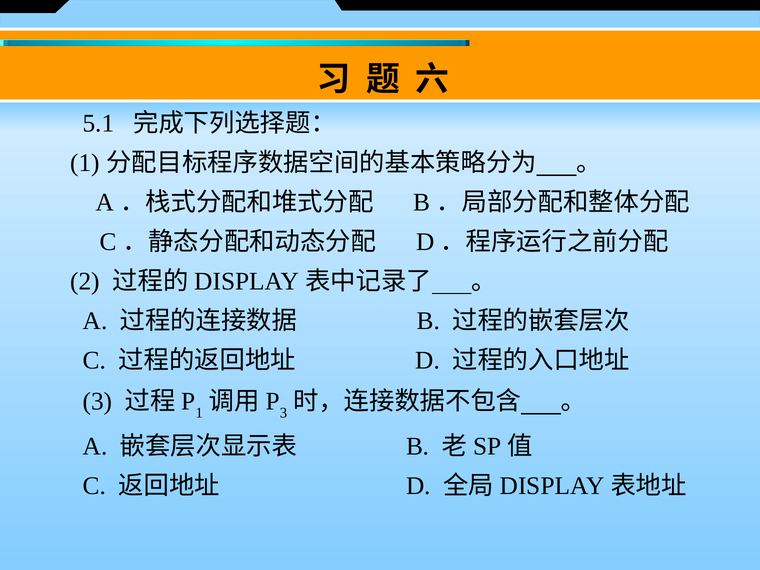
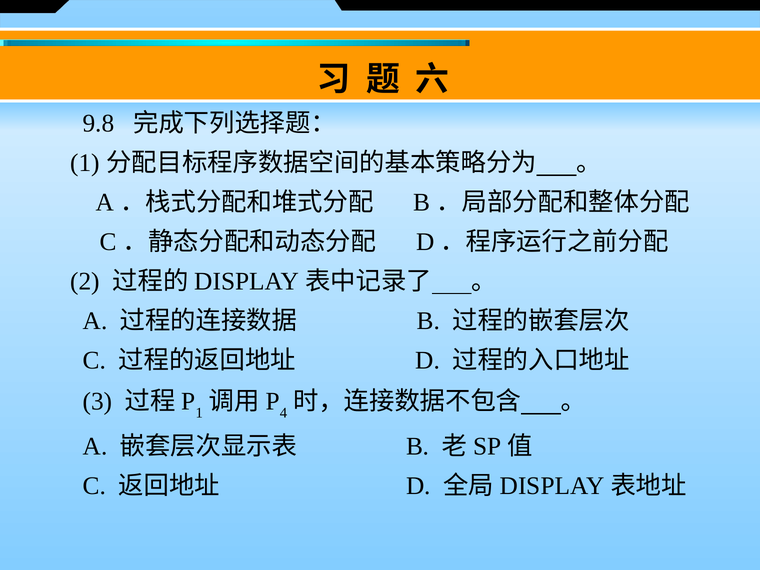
5.1: 5.1 -> 9.8
3 at (283, 413): 3 -> 4
